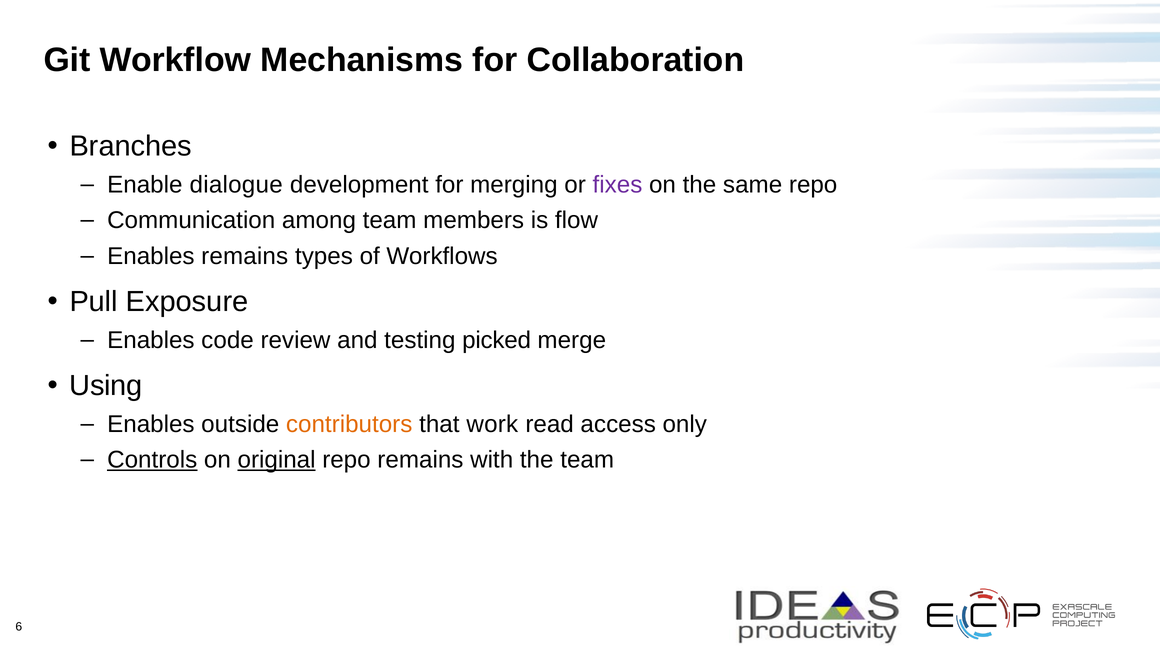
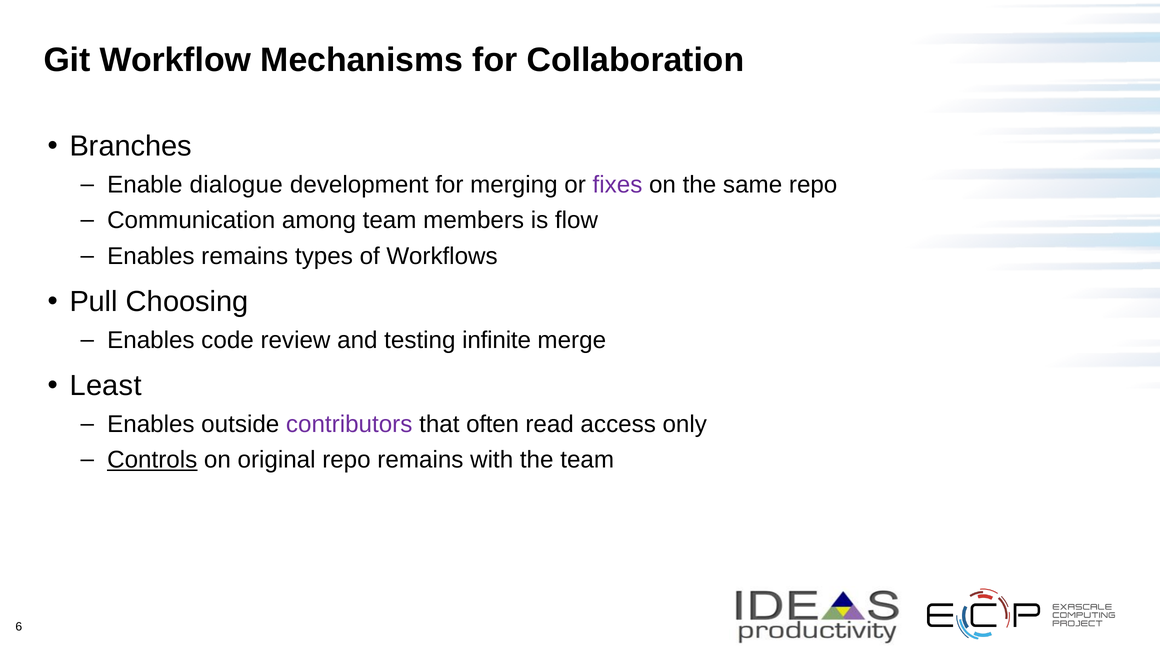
Exposure: Exposure -> Choosing
picked: picked -> infinite
Using: Using -> Least
contributors colour: orange -> purple
work: work -> often
original underline: present -> none
